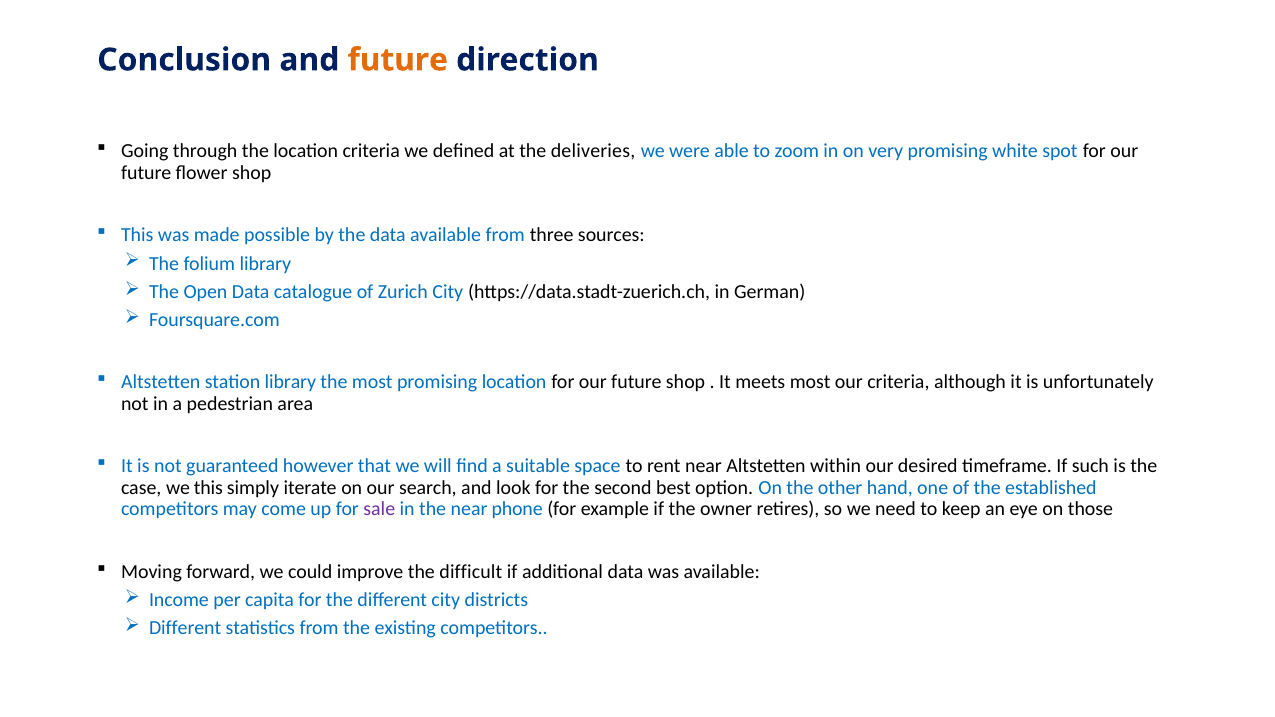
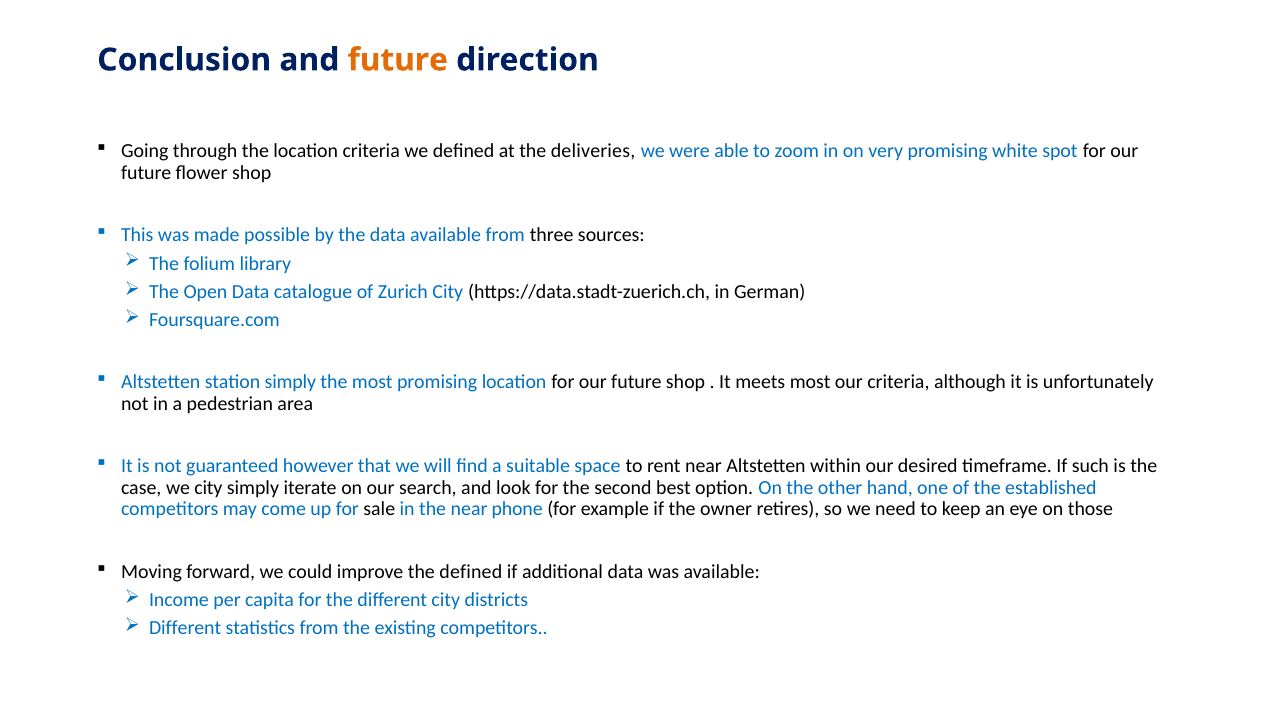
station library: library -> simply
we this: this -> city
sale colour: purple -> black
the difficult: difficult -> defined
